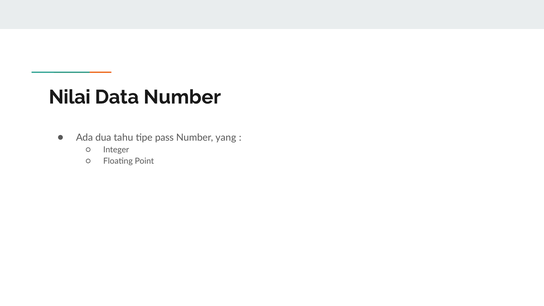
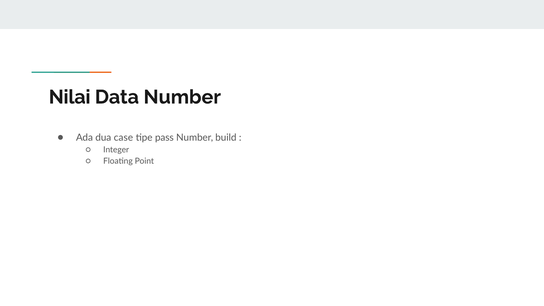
tahu: tahu -> case
yang: yang -> build
